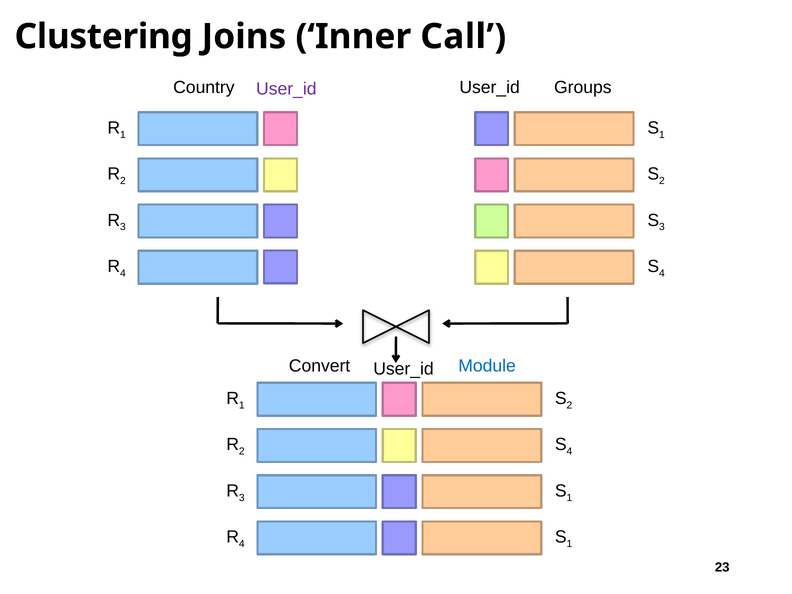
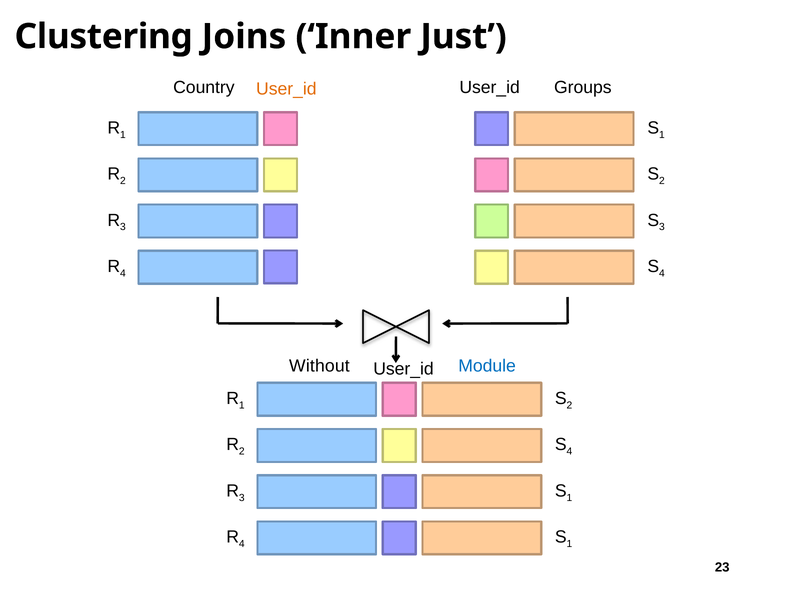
Call: Call -> Just
User_id at (286, 89) colour: purple -> orange
Convert: Convert -> Without
